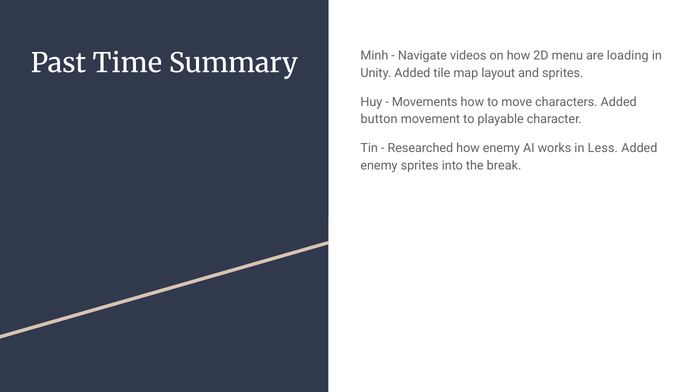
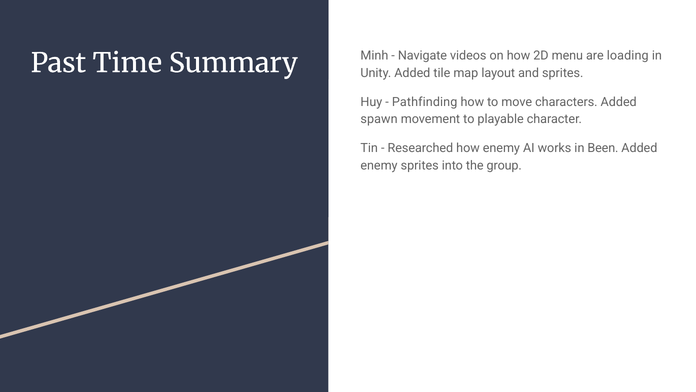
Movements: Movements -> Pathfinding
button: button -> spawn
Less: Less -> Been
break: break -> group
